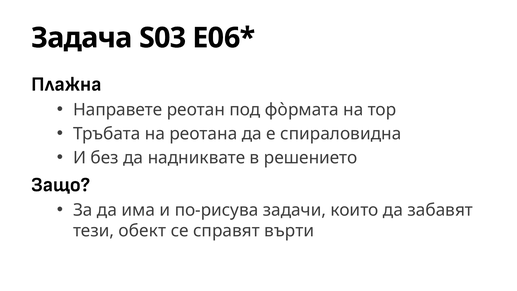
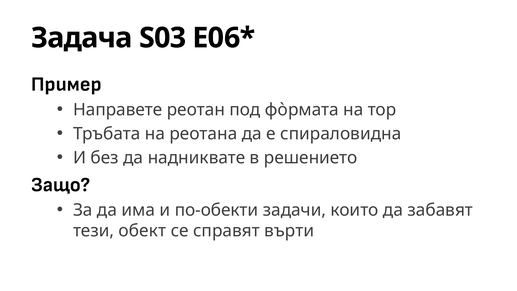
Плажна: Плажна -> Пример
по-рисува: по-рисува -> по-обекти
